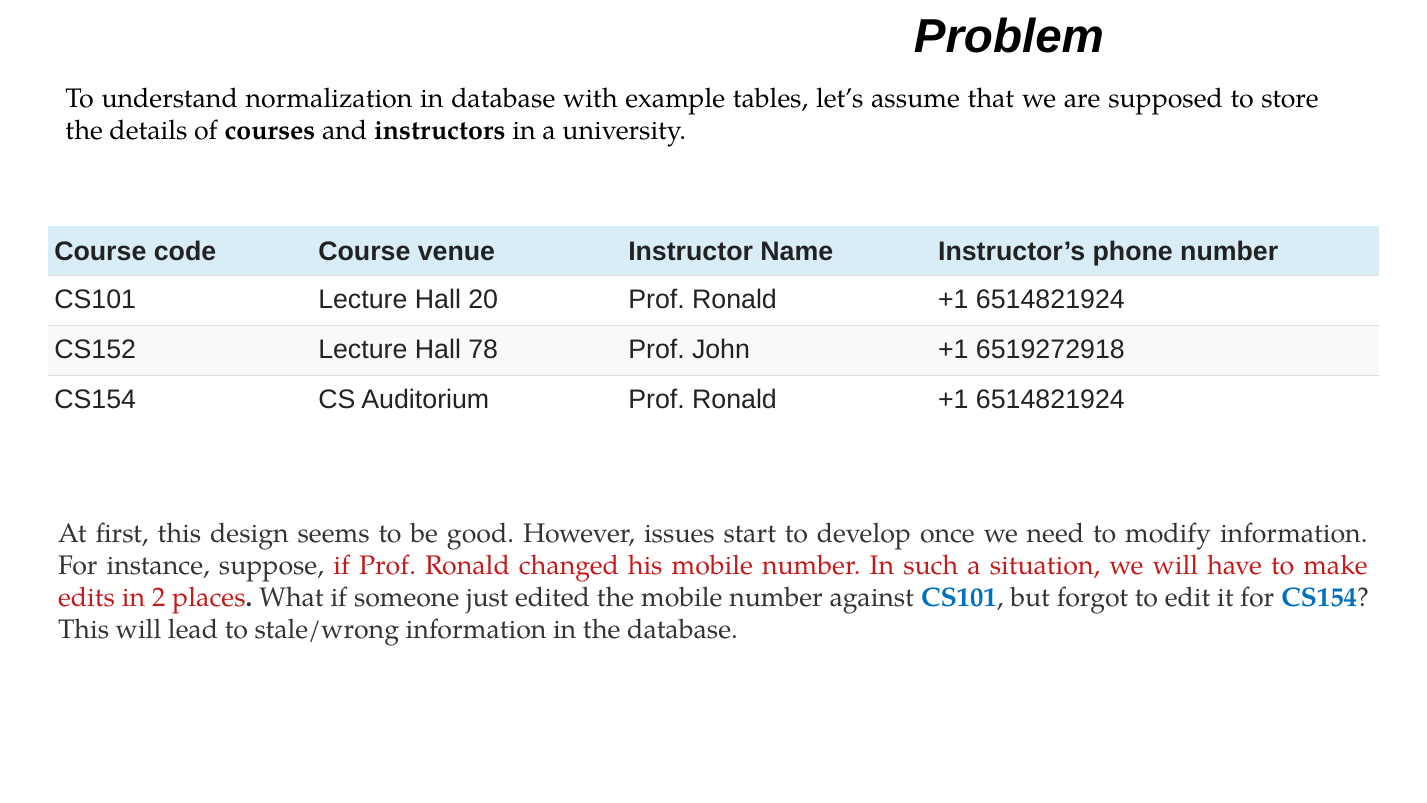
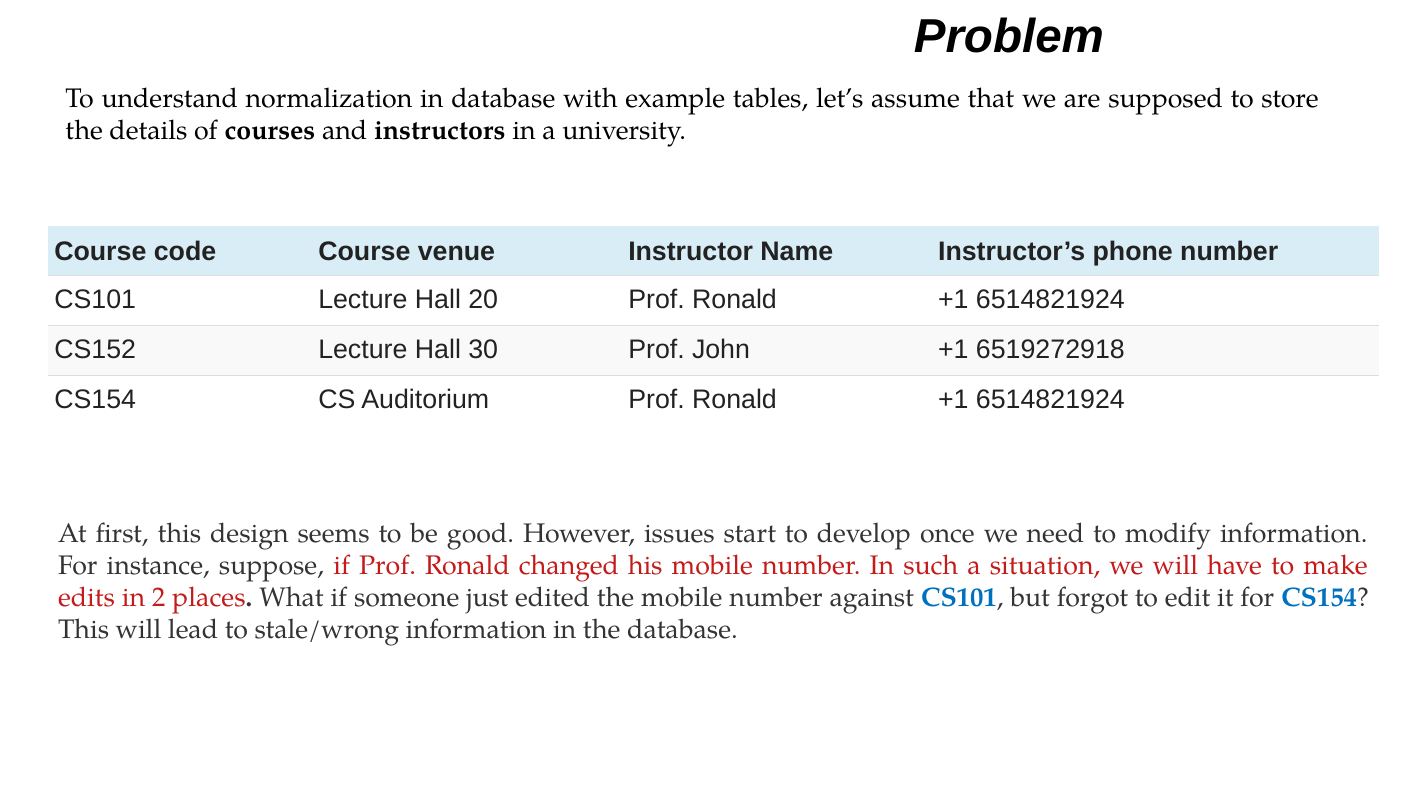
78: 78 -> 30
